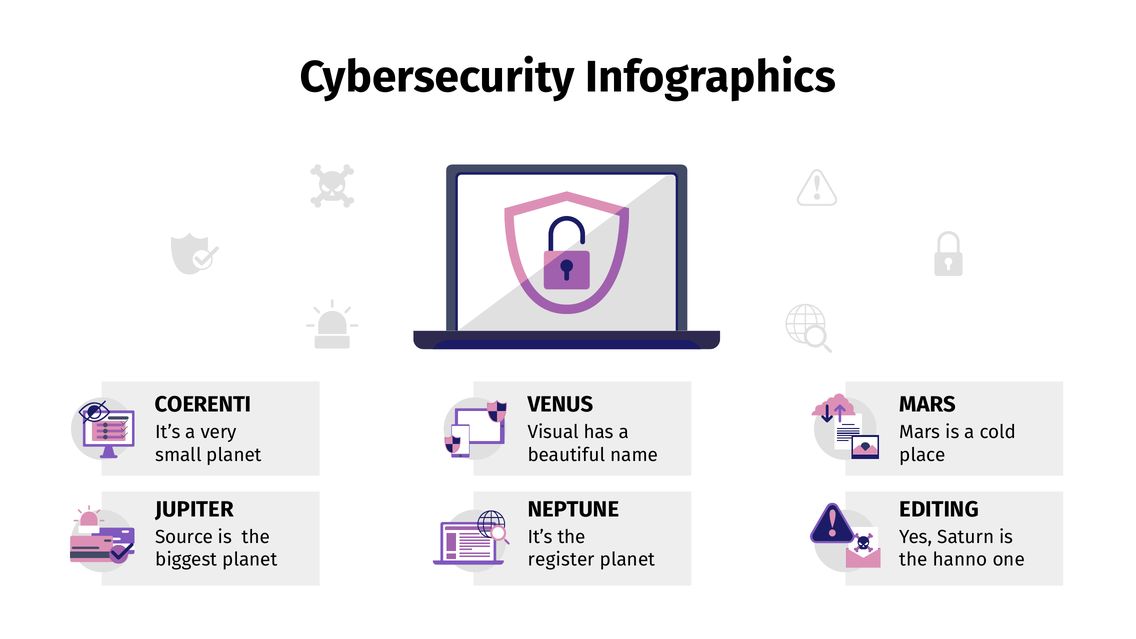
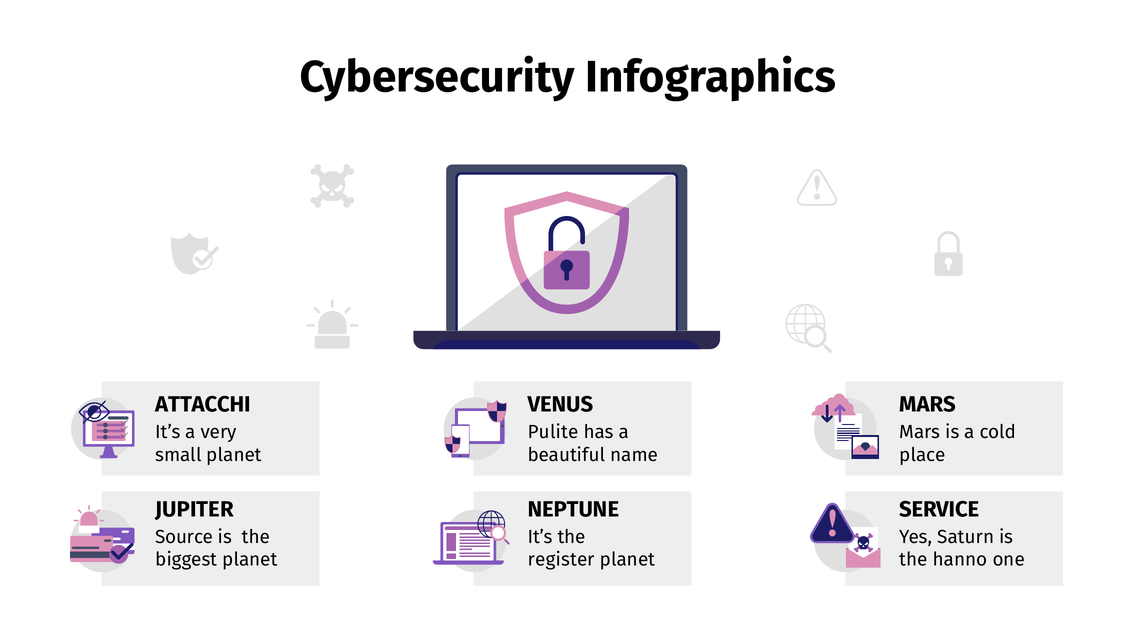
COERENTI: COERENTI -> ATTACCHI
Visual: Visual -> Pulite
EDITING: EDITING -> SERVICE
